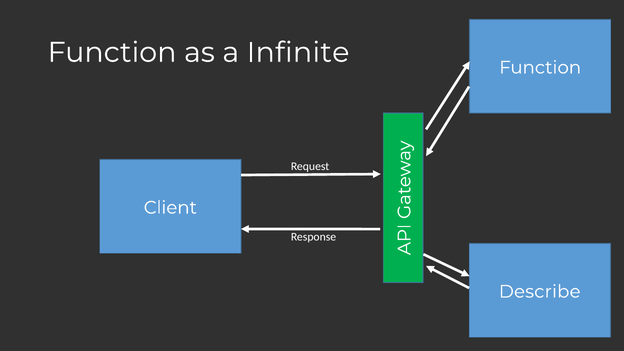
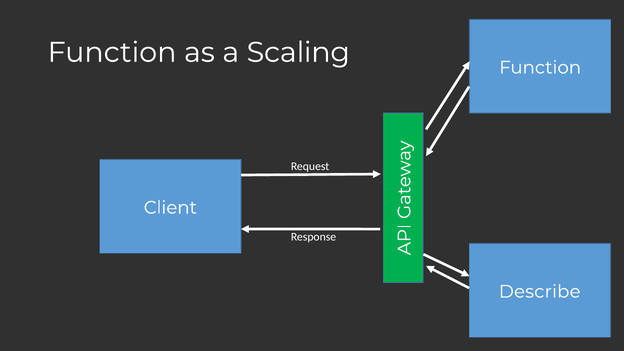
Infinite: Infinite -> Scaling
